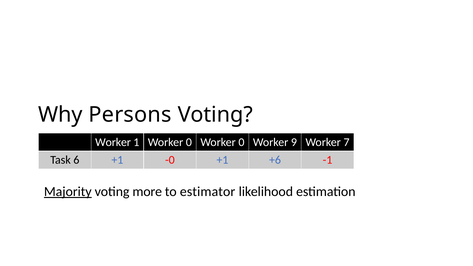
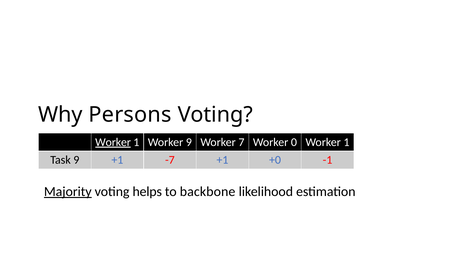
Worker at (113, 142) underline: none -> present
1 Worker 0: 0 -> 9
0 at (241, 142): 0 -> 7
9: 9 -> 0
7 at (347, 142): 7 -> 1
Task 6: 6 -> 9
-0: -0 -> -7
+6: +6 -> +0
more: more -> helps
estimator: estimator -> backbone
